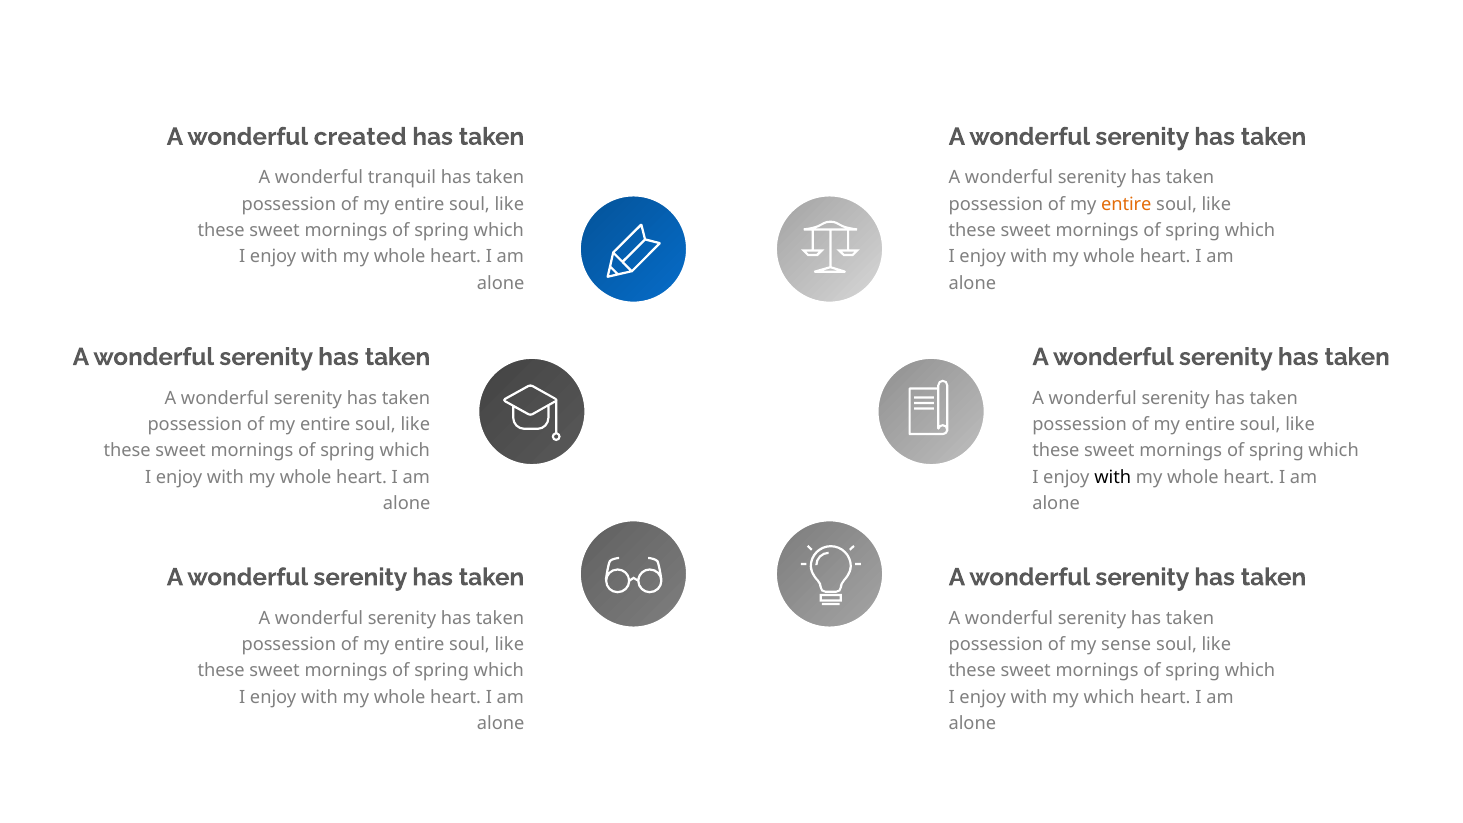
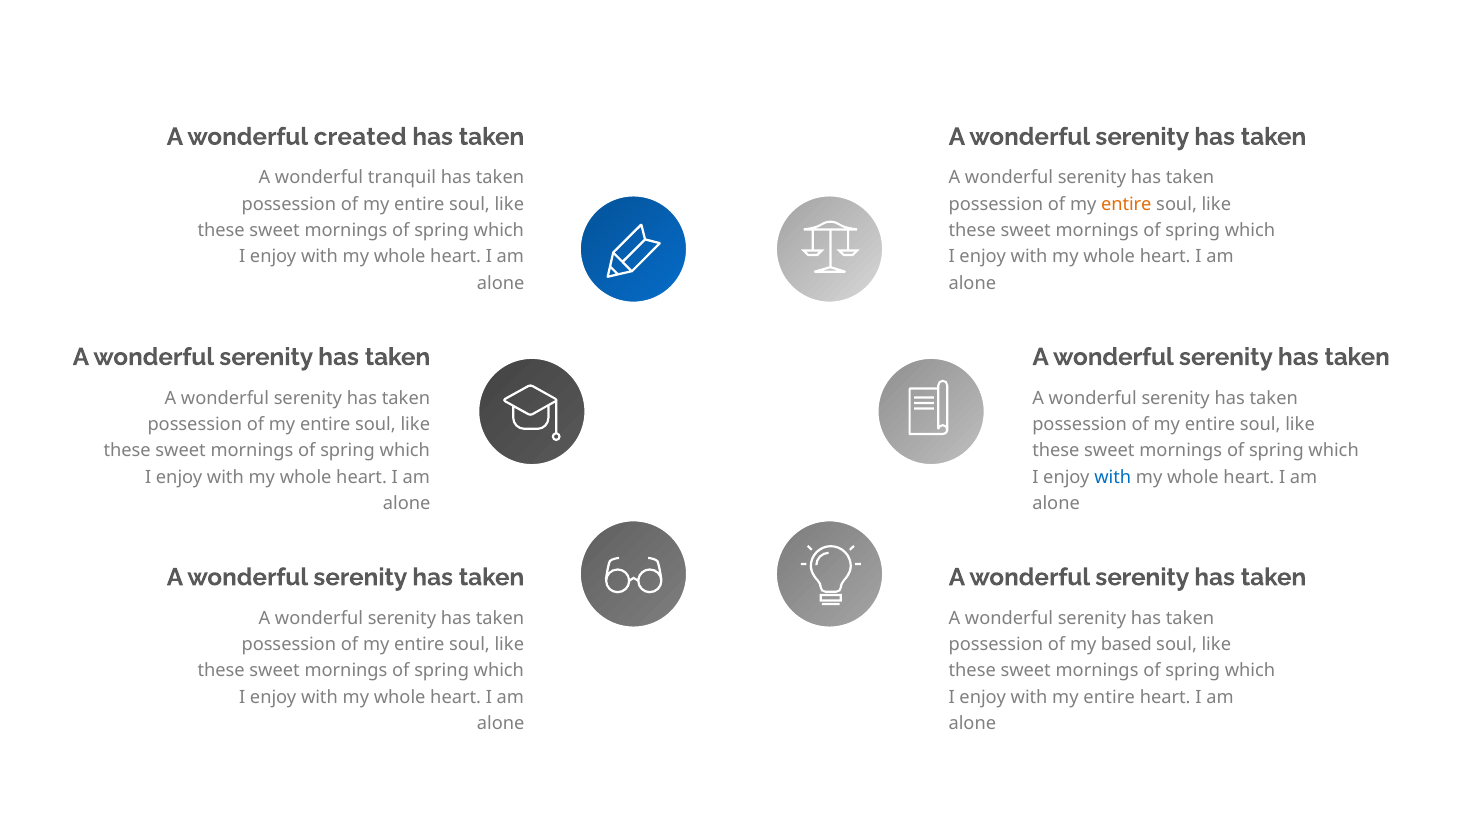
with at (1113, 477) colour: black -> blue
sense: sense -> based
with my which: which -> entire
